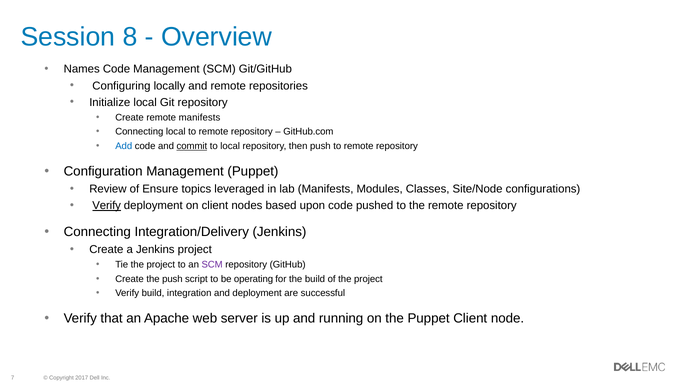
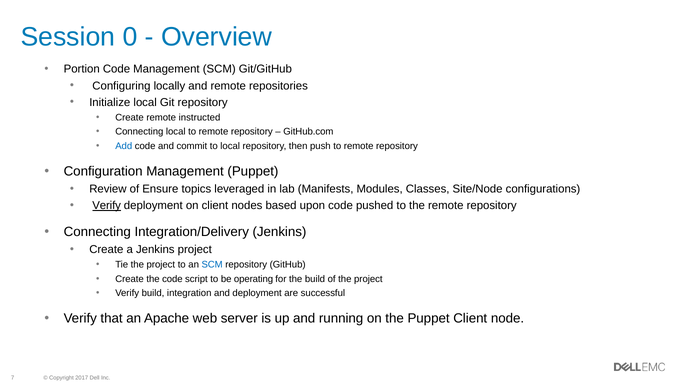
8: 8 -> 0
Names: Names -> Portion
remote manifests: manifests -> instructed
commit underline: present -> none
SCM at (212, 265) colour: purple -> blue
the push: push -> code
